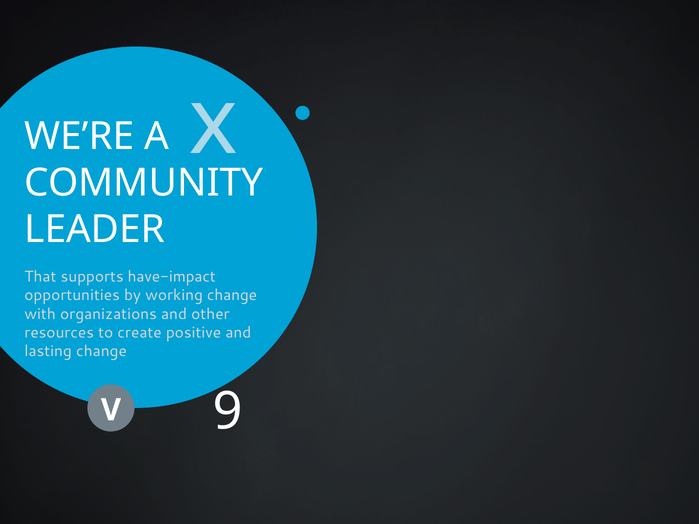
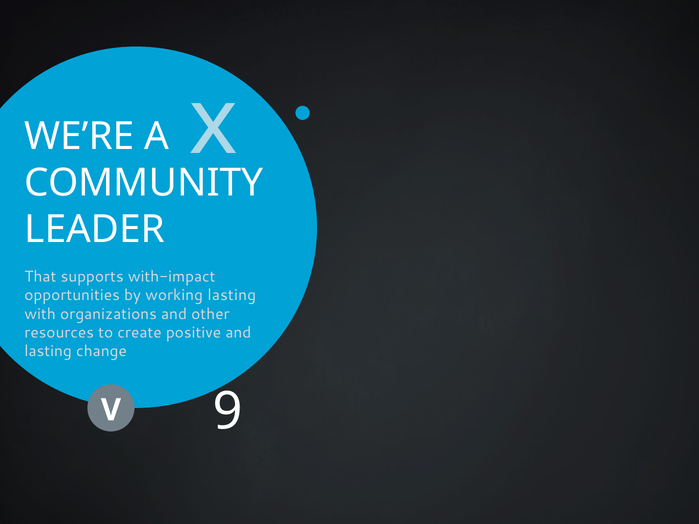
have-impact: have-impact -> with-impact
working change: change -> lasting
